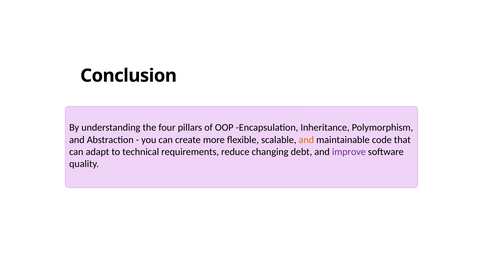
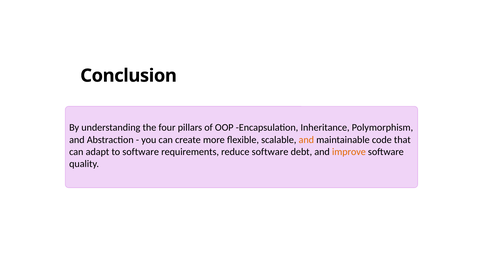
to technical: technical -> software
reduce changing: changing -> software
improve colour: purple -> orange
